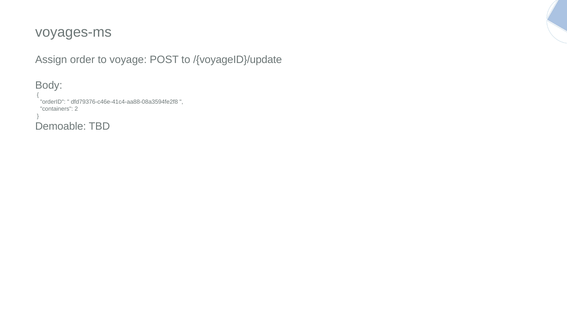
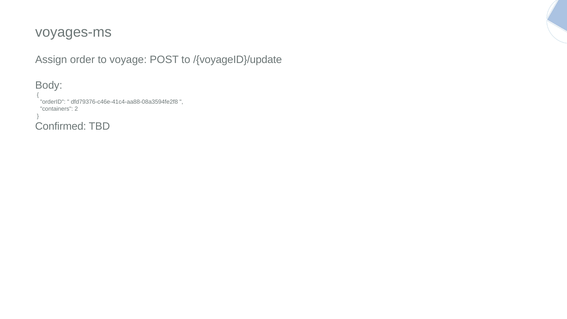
Demoable: Demoable -> Confirmed
